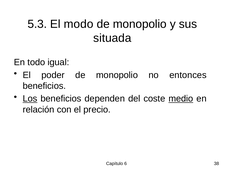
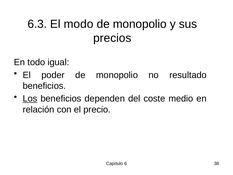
5.3: 5.3 -> 6.3
situada: situada -> precios
entonces: entonces -> resultado
medio underline: present -> none
